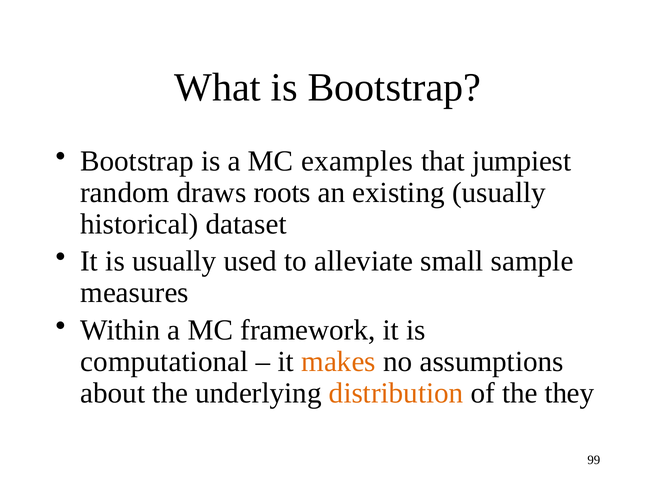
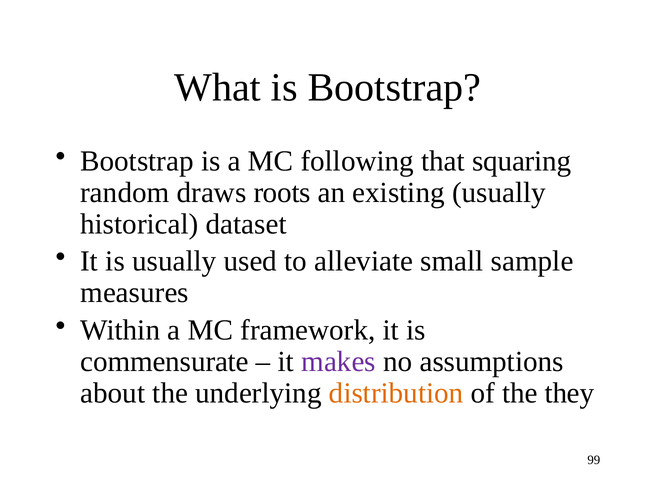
examples: examples -> following
jumpiest: jumpiest -> squaring
computational: computational -> commensurate
makes colour: orange -> purple
